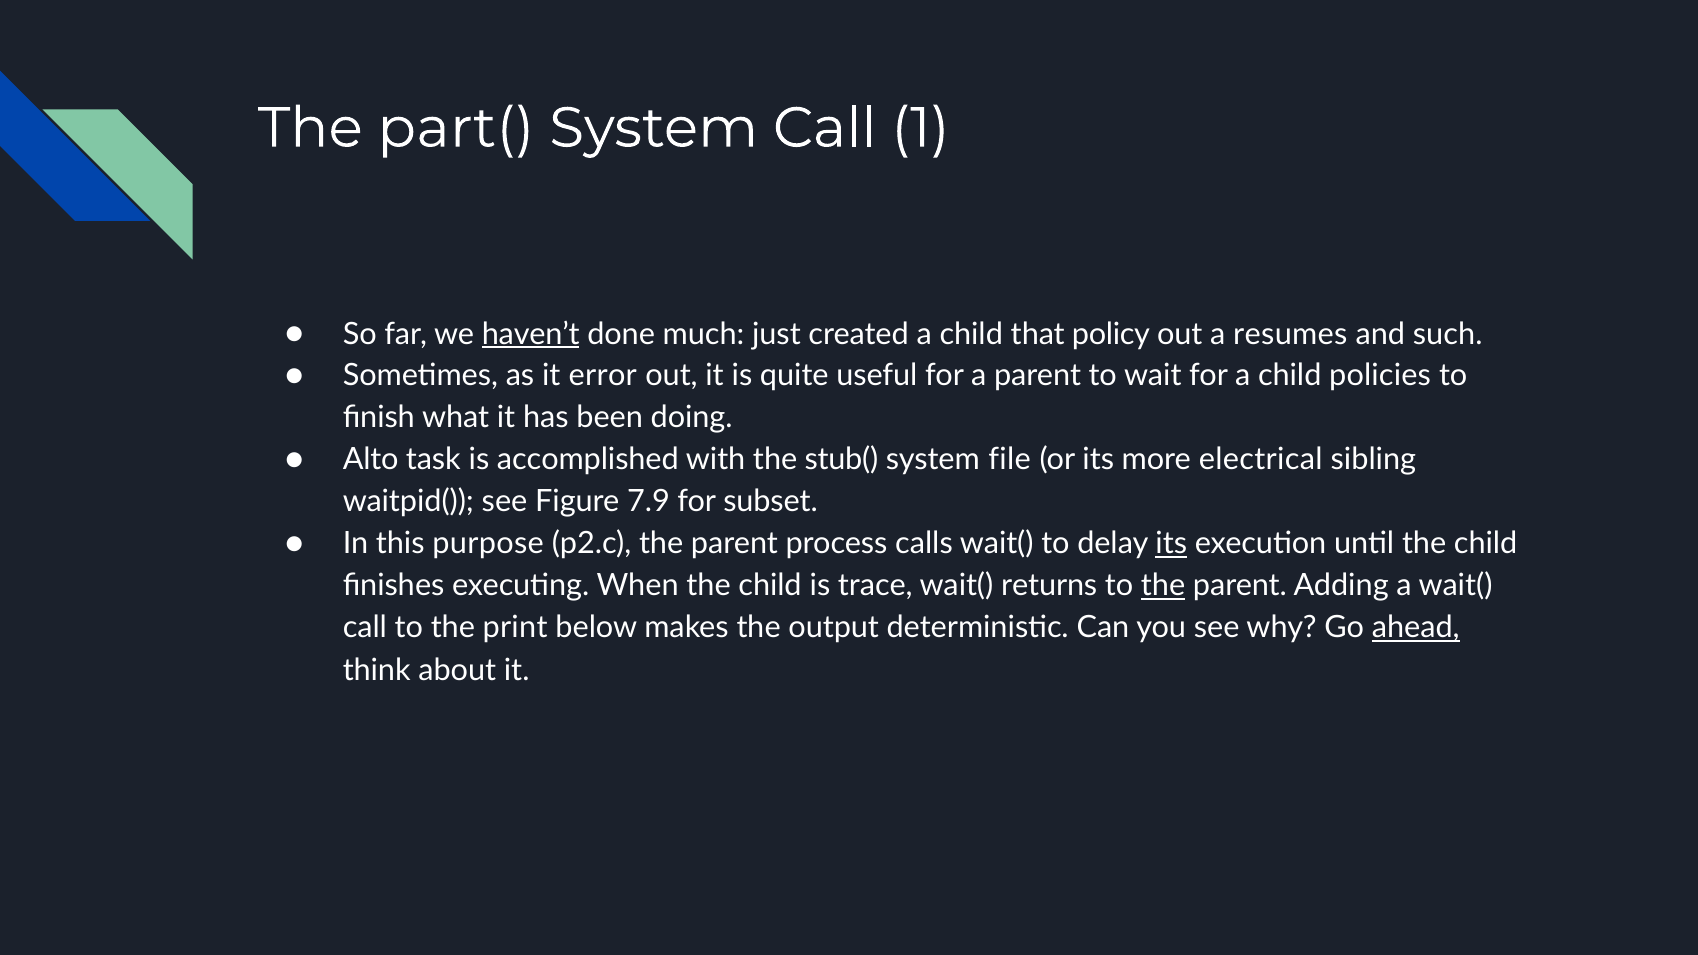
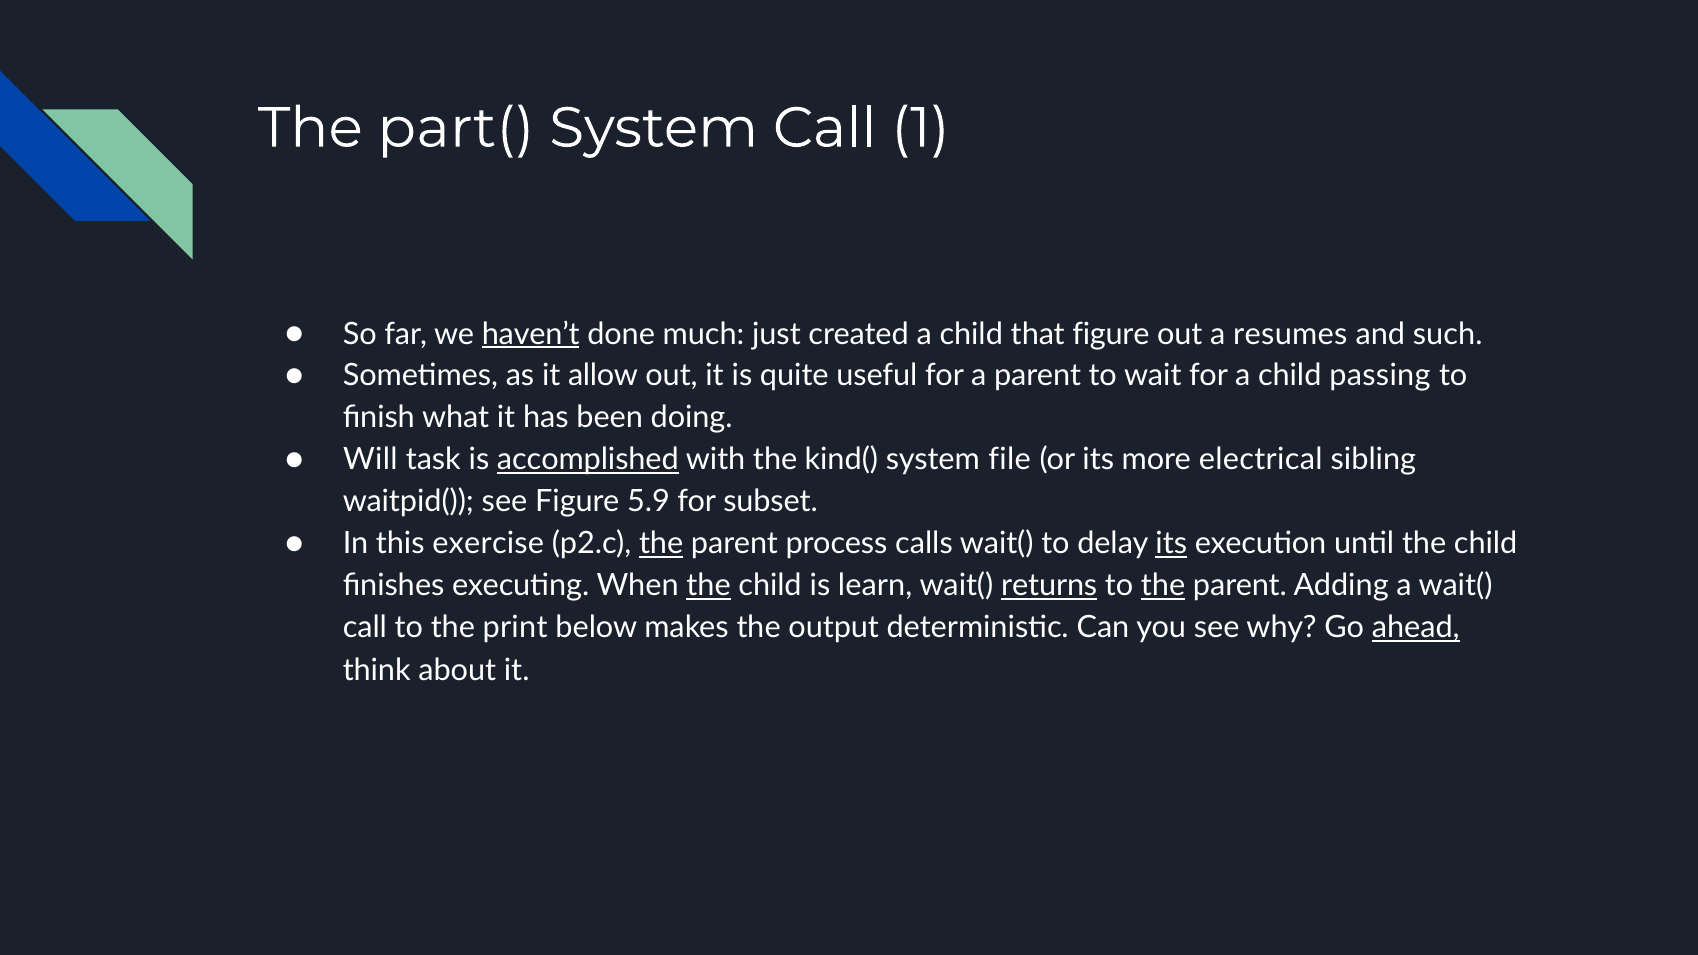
that policy: policy -> figure
error: error -> allow
policies: policies -> passing
Alto: Alto -> Will
accomplished underline: none -> present
stub(: stub( -> kind(
7.9: 7.9 -> 5.9
purpose: purpose -> exercise
the at (661, 544) underline: none -> present
the at (709, 586) underline: none -> present
trace: trace -> learn
returns underline: none -> present
